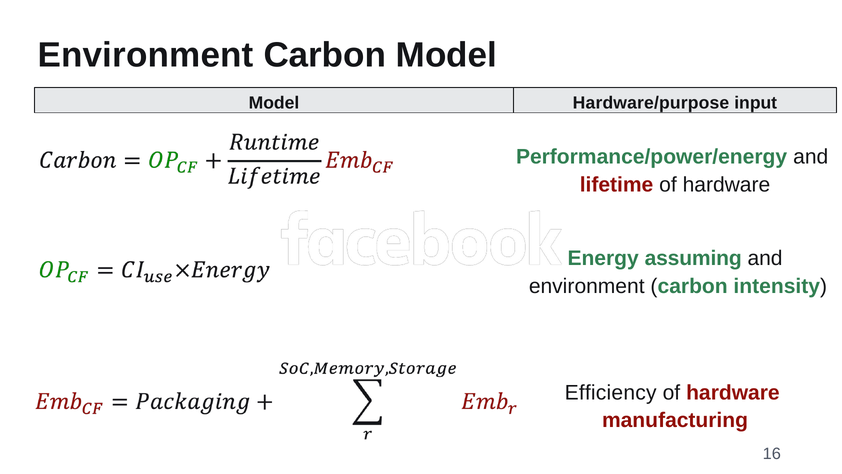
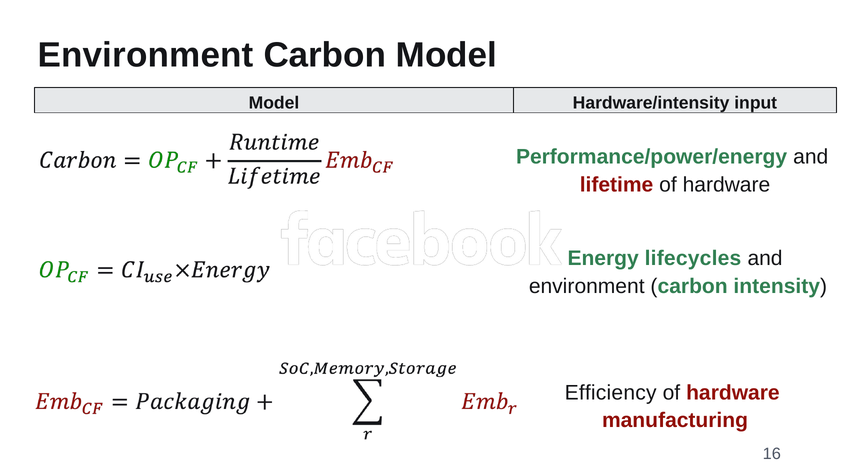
Hardware/purpose: Hardware/purpose -> Hardware/intensity
assuming: assuming -> lifecycles
